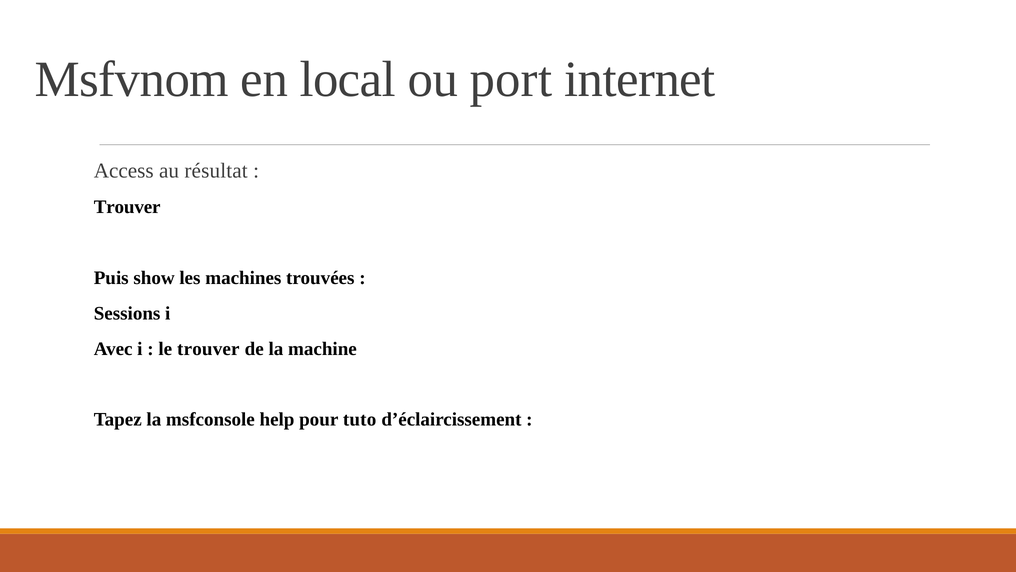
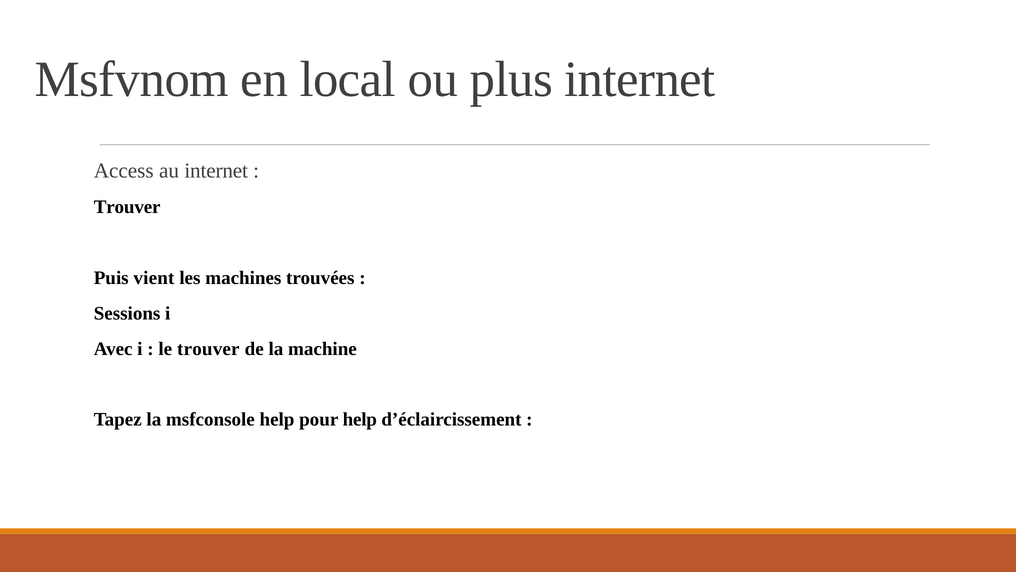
port: port -> plus
au résultat: résultat -> internet
show: show -> vient
pour tuto: tuto -> help
